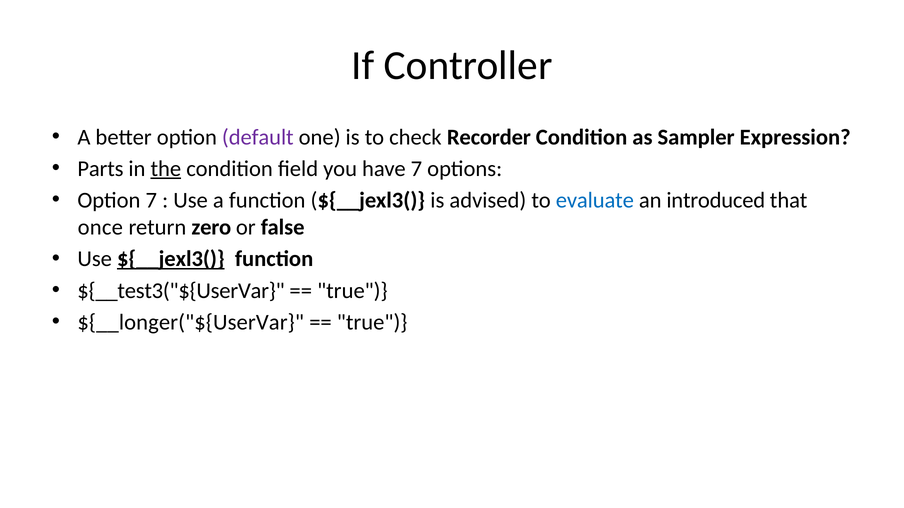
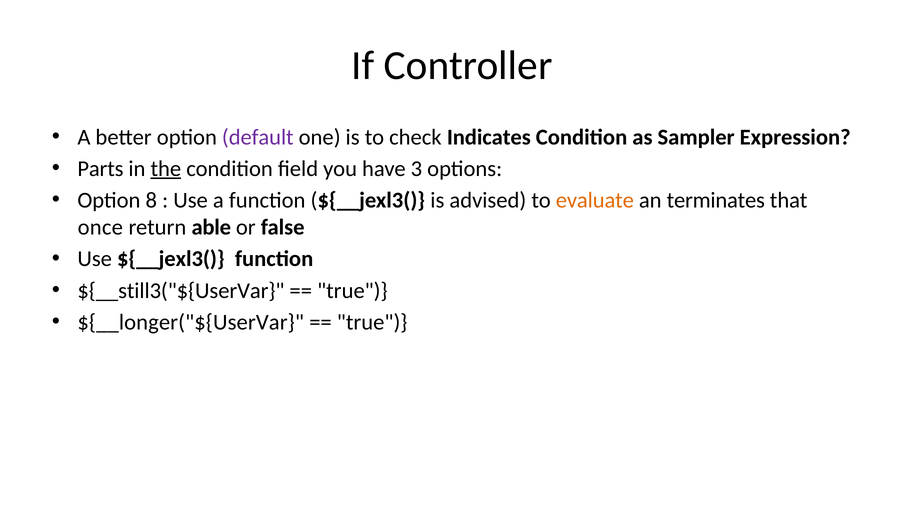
Recorder: Recorder -> Indicates
have 7: 7 -> 3
Option 7: 7 -> 8
evaluate colour: blue -> orange
introduced: introduced -> terminates
zero: zero -> able
${__jexl3( at (171, 259) underline: present -> none
${__test3("${UserVar: ${__test3("${UserVar -> ${__still3("${UserVar
